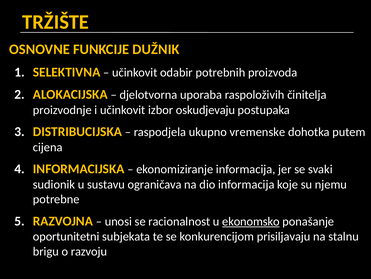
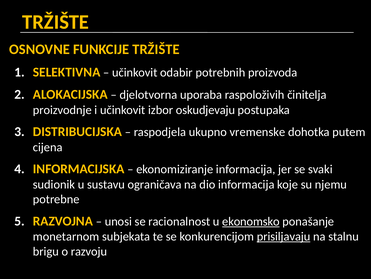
FUNKCIJE DUŽNIK: DUŽNIK -> TRŽIŠTE
oportunitetni: oportunitetni -> monetarnom
prisiljavaju underline: none -> present
